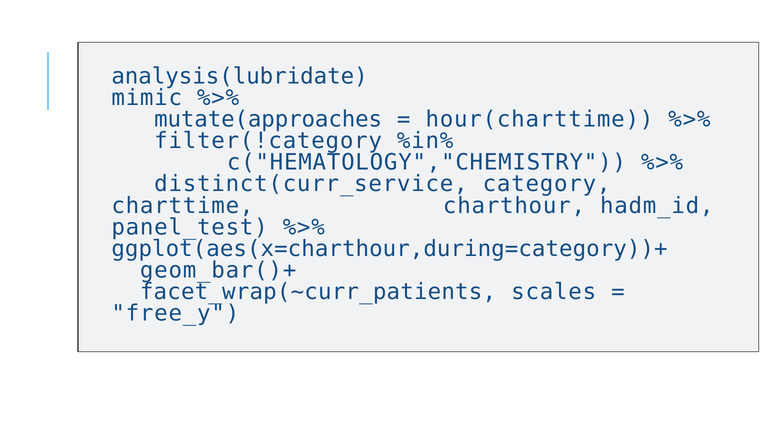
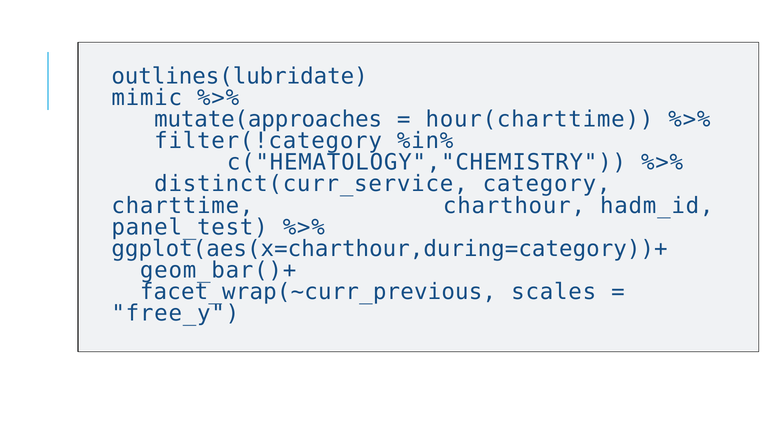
analysis(lubridate: analysis(lubridate -> outlines(lubridate
facet_wrap(~curr_patients: facet_wrap(~curr_patients -> facet_wrap(~curr_previous
